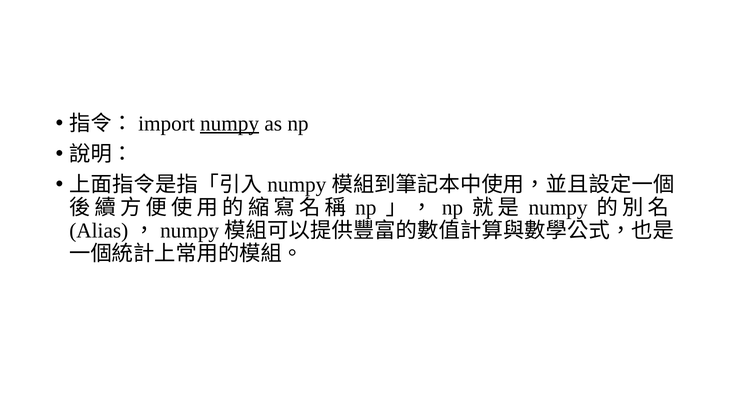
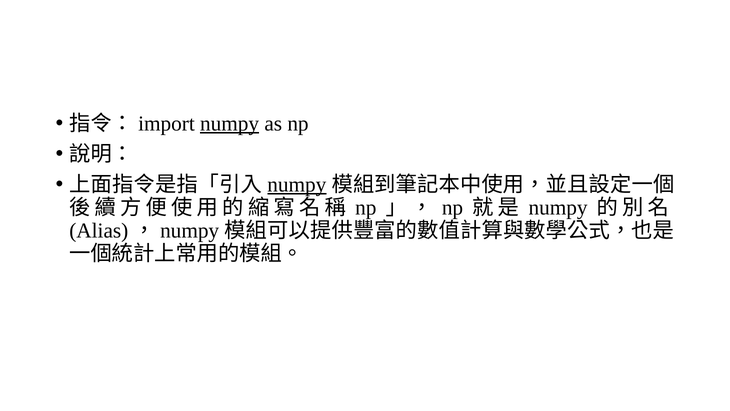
numpy at (297, 185) underline: none -> present
